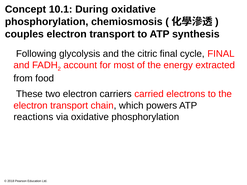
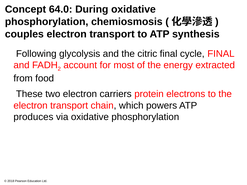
10.1: 10.1 -> 64.0
carried: carried -> protein
reactions: reactions -> produces
